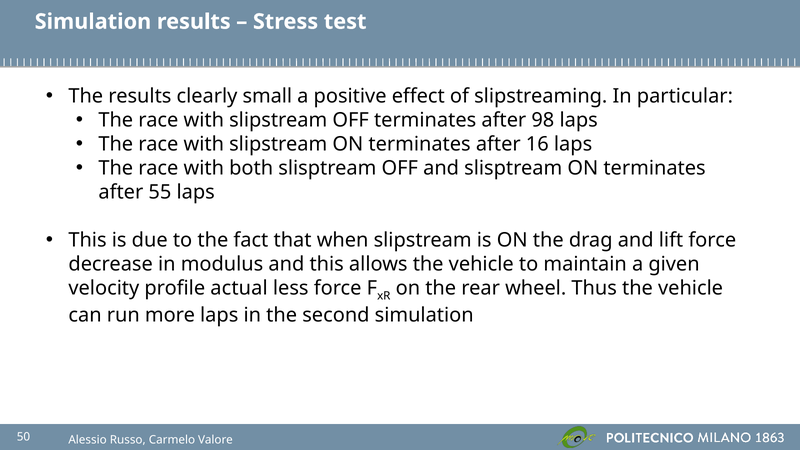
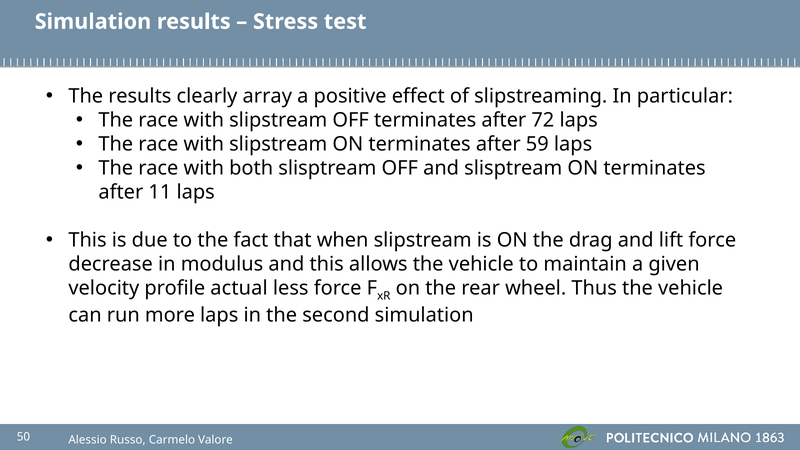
small: small -> array
98: 98 -> 72
16: 16 -> 59
55: 55 -> 11
